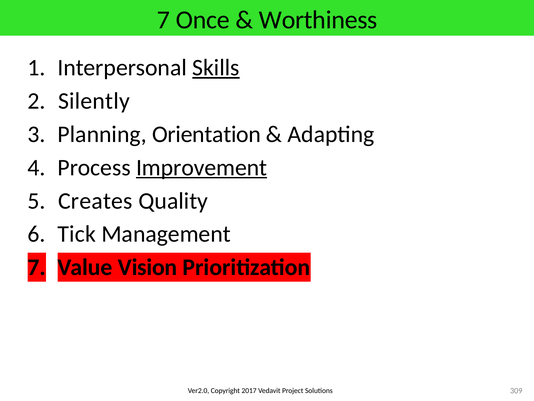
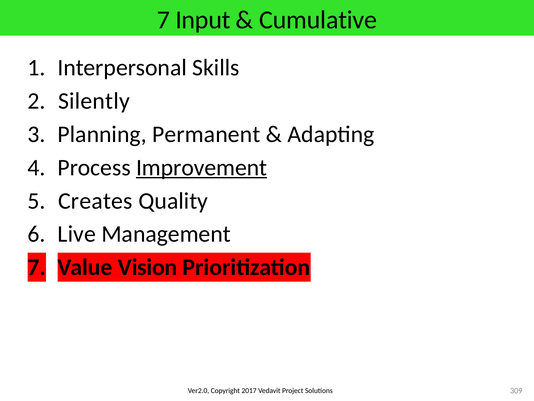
Once: Once -> Input
Worthiness: Worthiness -> Cumulative
Skills underline: present -> none
Orientation: Orientation -> Permanent
Tick: Tick -> Live
